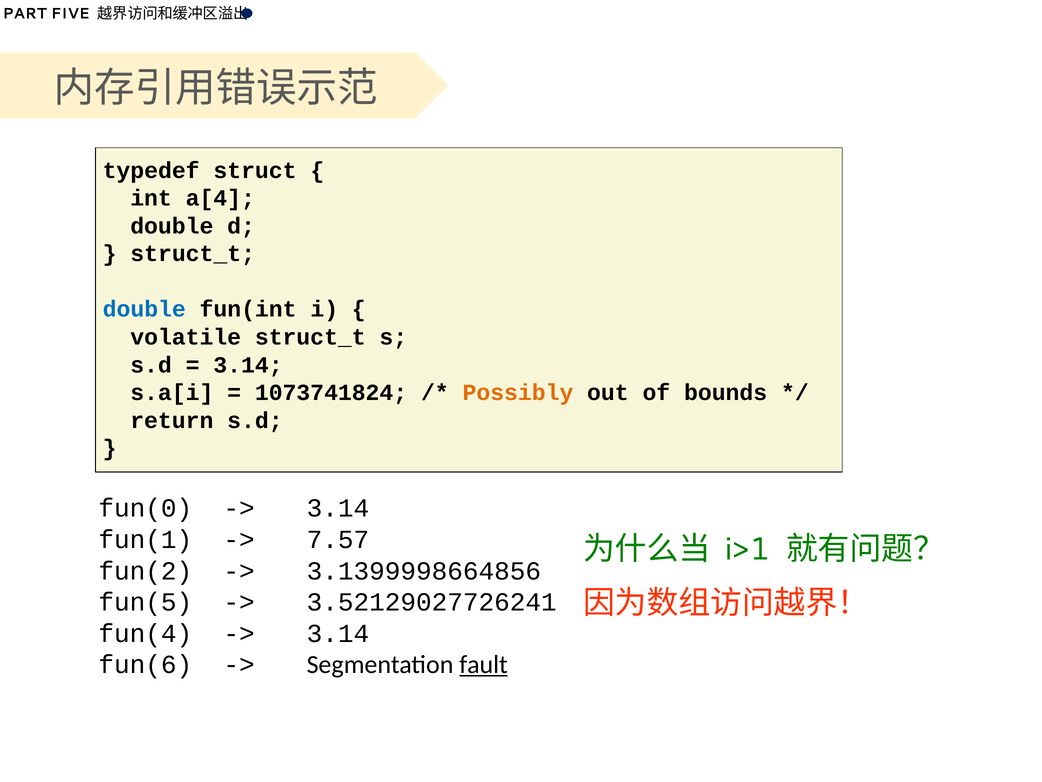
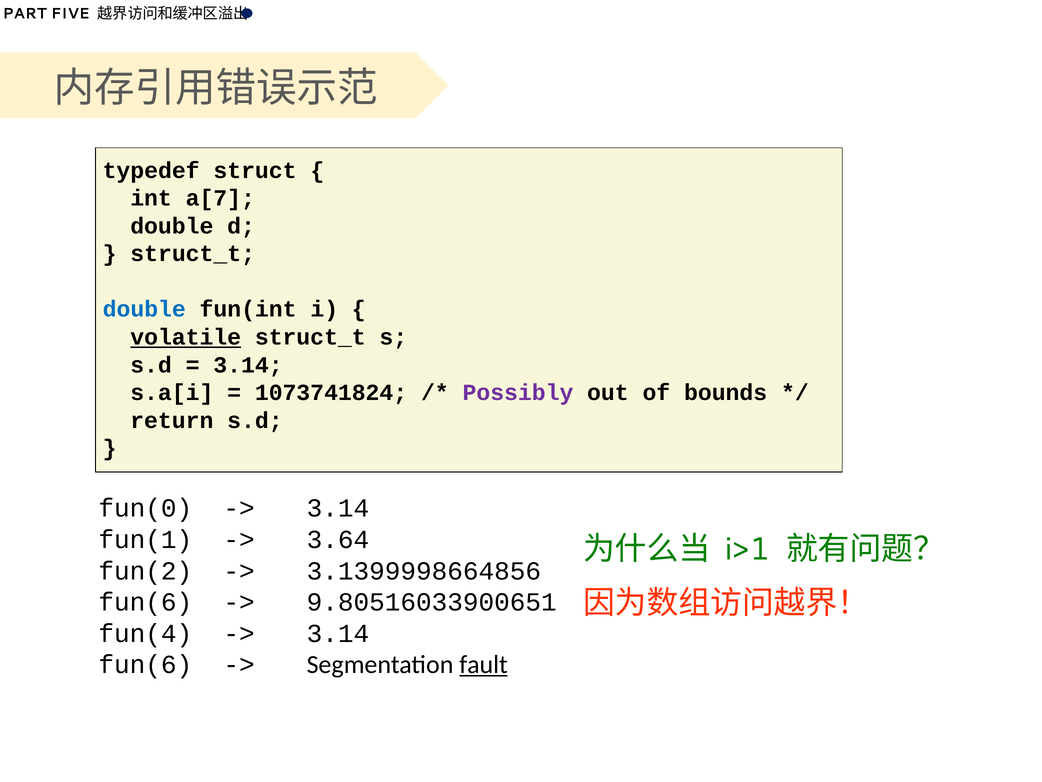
a[4: a[4 -> a[7
volatile underline: none -> present
Possibly colour: orange -> purple
7.57: 7.57 -> 3.64
fun(5 at (145, 602): fun(5 -> fun(6
3.52129027726241: 3.52129027726241 -> 9.80516033900651
